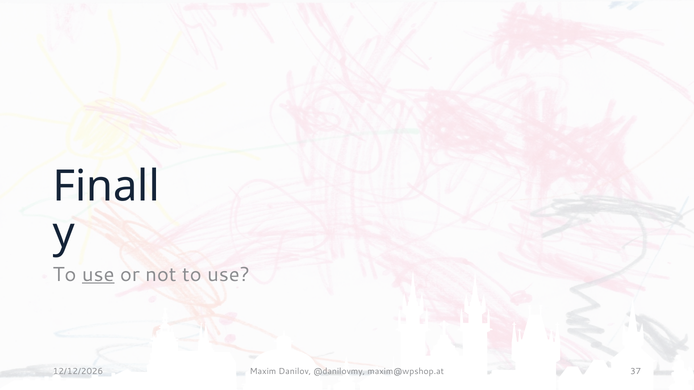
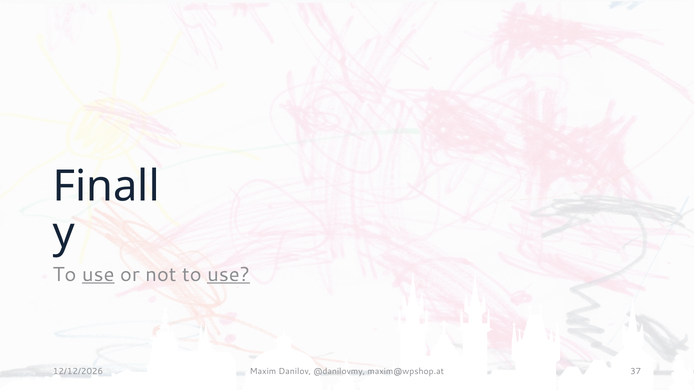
use at (229, 275) underline: none -> present
